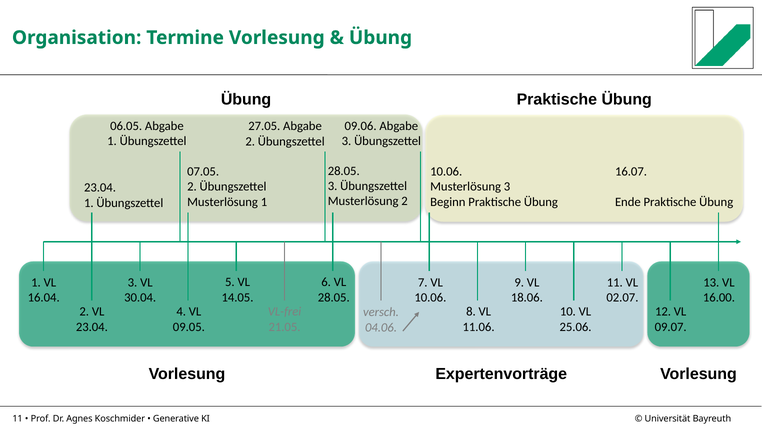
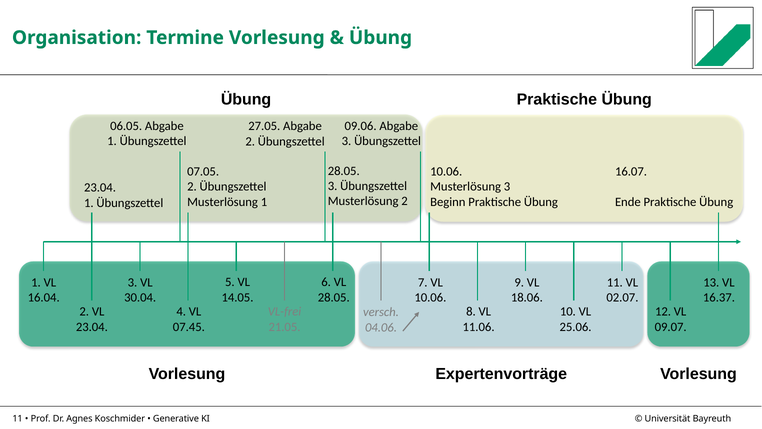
16.00: 16.00 -> 16.37
09.05: 09.05 -> 07.45
